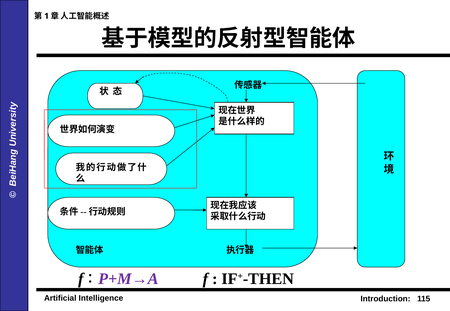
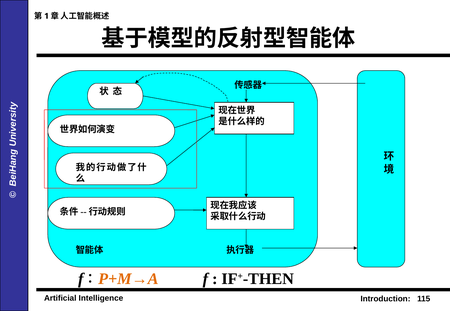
P+M→A colour: purple -> orange
